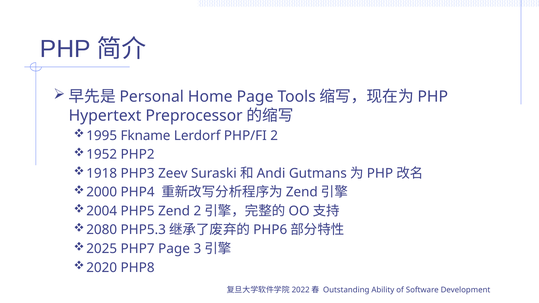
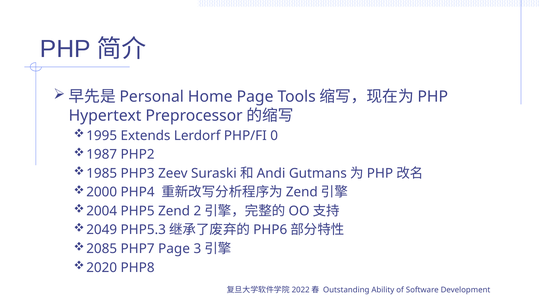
Fkname: Fkname -> Extends
PHP/FI 2: 2 -> 0
1952: 1952 -> 1987
1918: 1918 -> 1985
2080: 2080 -> 2049
2025: 2025 -> 2085
